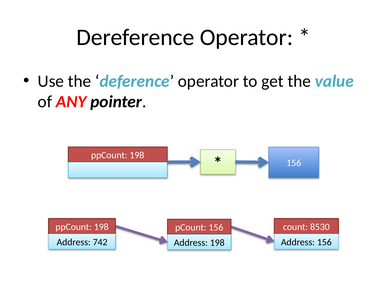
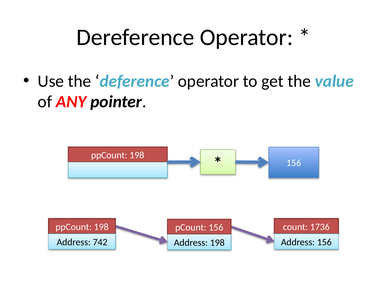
8530: 8530 -> 1736
